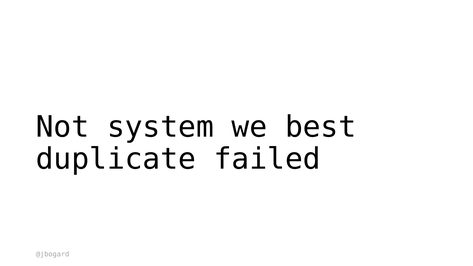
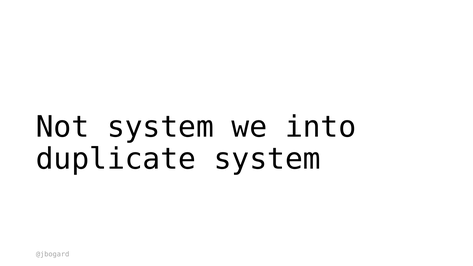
best: best -> into
duplicate failed: failed -> system
